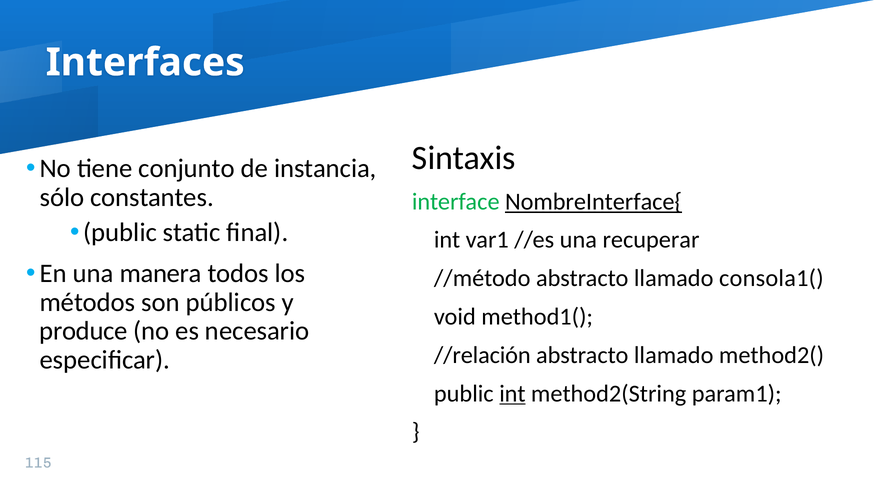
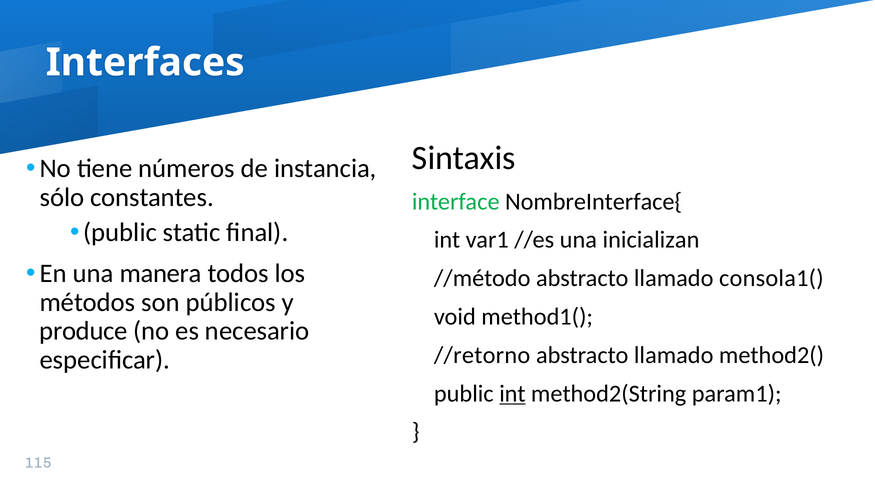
conjunto: conjunto -> números
NombreInterface{ underline: present -> none
recuperar: recuperar -> inicializan
//relación: //relación -> //retorno
